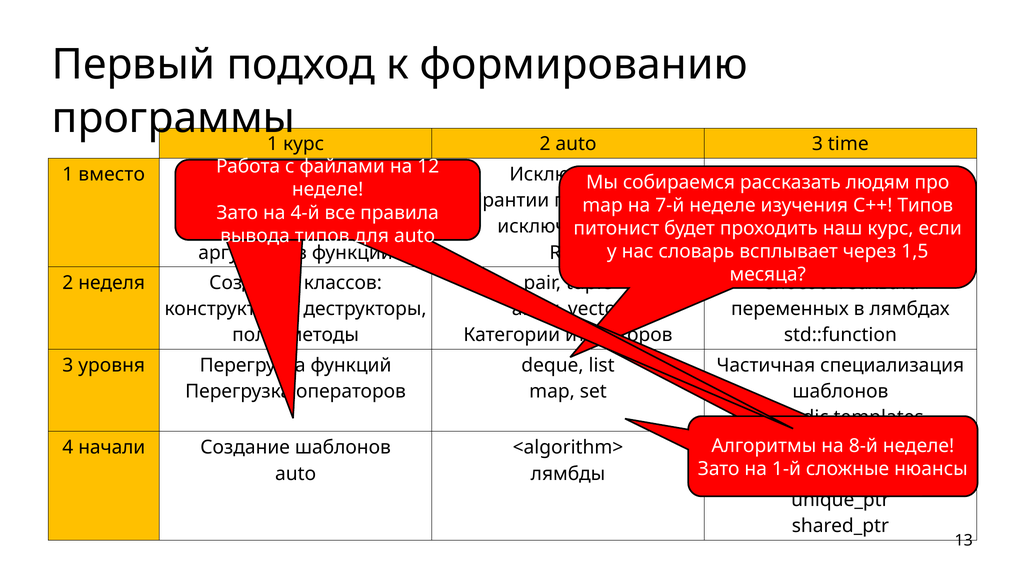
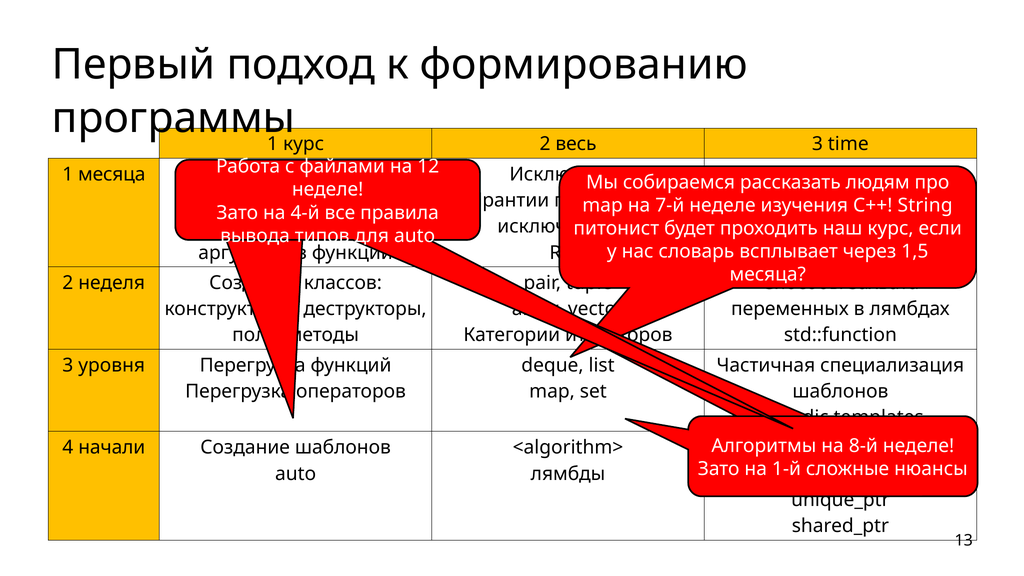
2 auto: auto -> весь
1 вместо: вместо -> месяца
Типов at (925, 205): Типов -> String
